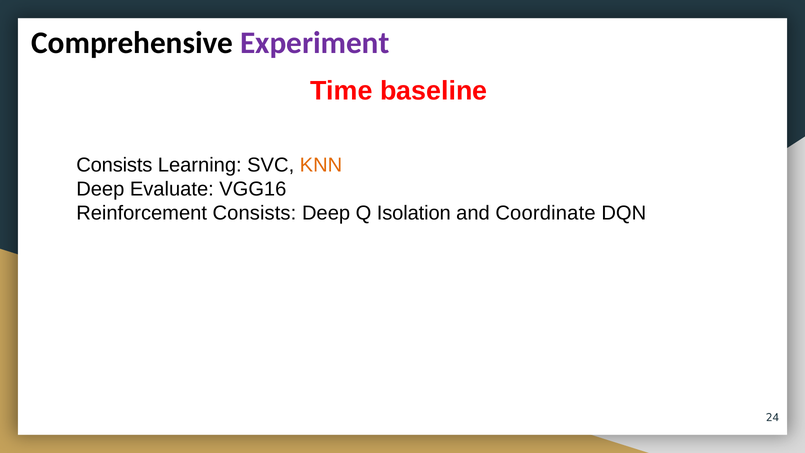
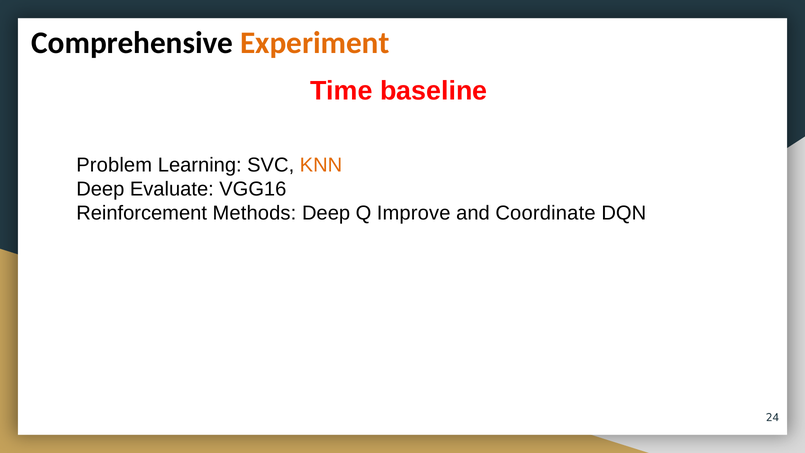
Experiment colour: purple -> orange
Consists at (114, 165): Consists -> Problem
Reinforcement Consists: Consists -> Methods
Isolation: Isolation -> Improve
